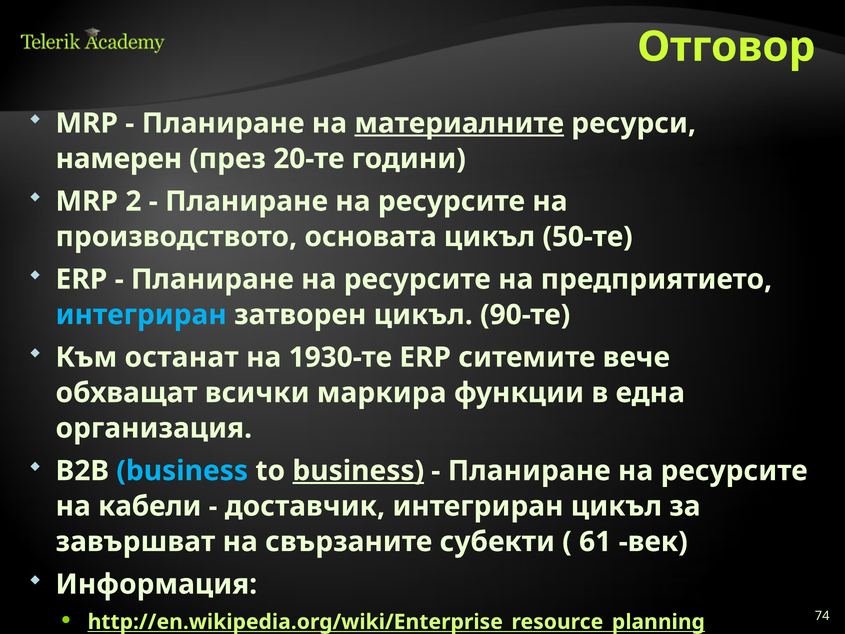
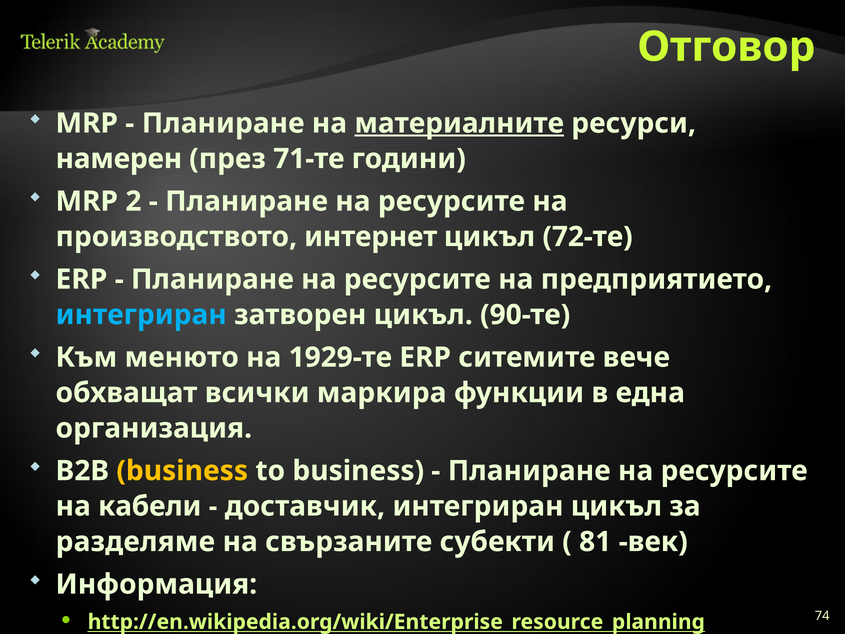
20-те: 20-те -> 71-те
основата: основата -> интернет
50-те: 50-те -> 72-те
останат: останат -> менюто
1930-те: 1930-те -> 1929-те
business at (182, 471) colour: light blue -> yellow
business at (358, 471) underline: present -> none
завършват: завършват -> разделяме
61: 61 -> 81
